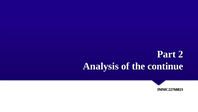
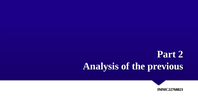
continue: continue -> previous
